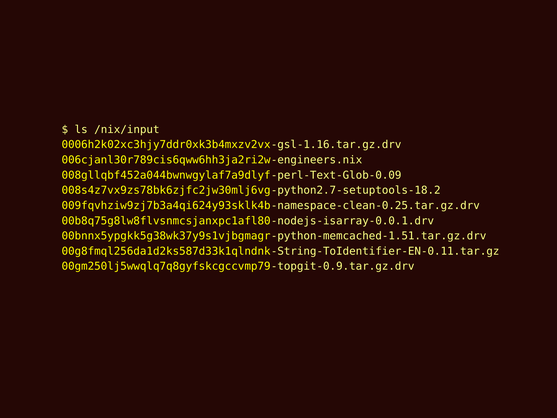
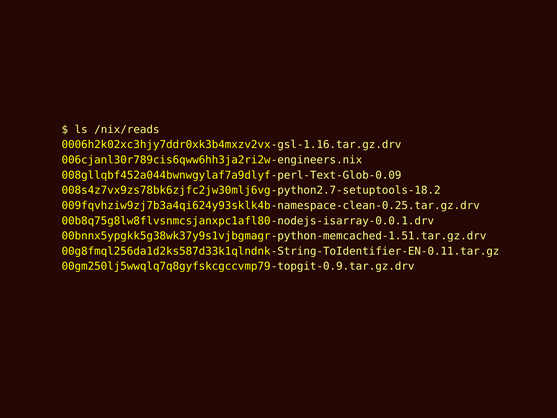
/nix/input: /nix/input -> /nix/reads
